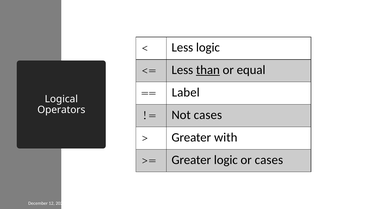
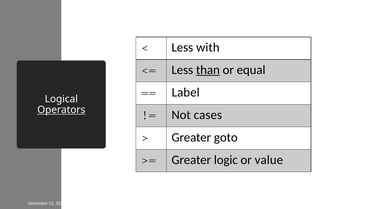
Less logic: logic -> with
Operators underline: none -> present
with: with -> goto
or cases: cases -> value
